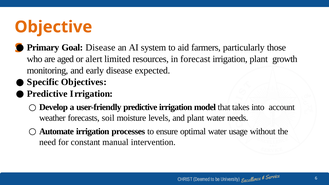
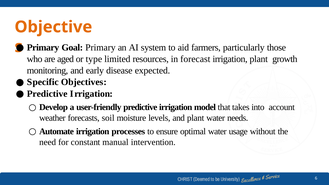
Goal Disease: Disease -> Primary
alert: alert -> type
